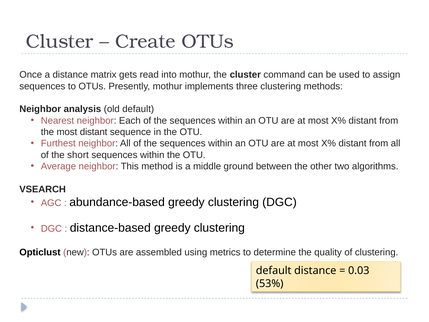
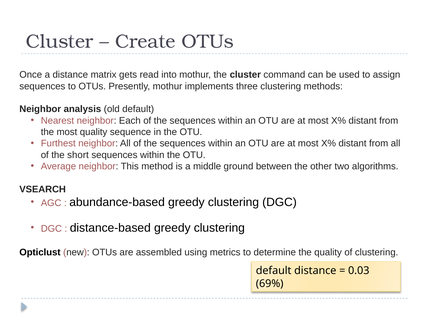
most distant: distant -> quality
53%: 53% -> 69%
